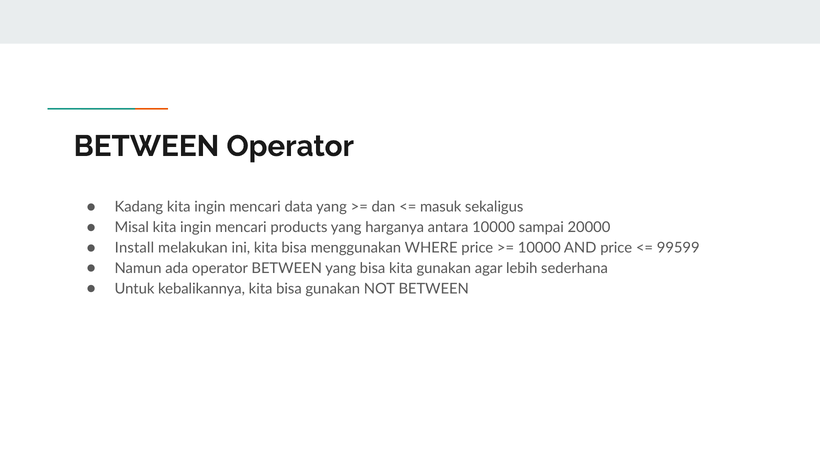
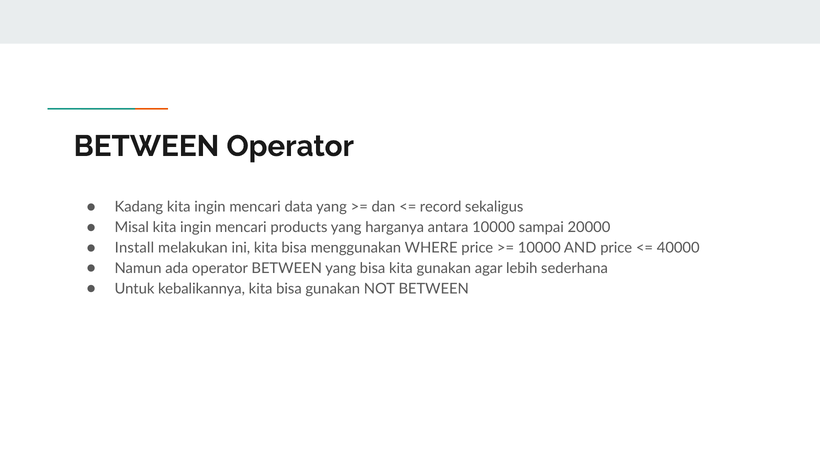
masuk: masuk -> record
99599: 99599 -> 40000
